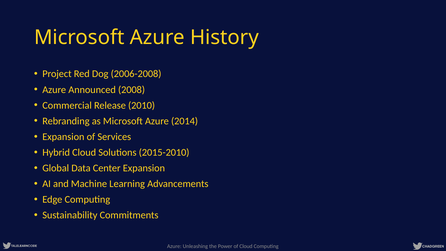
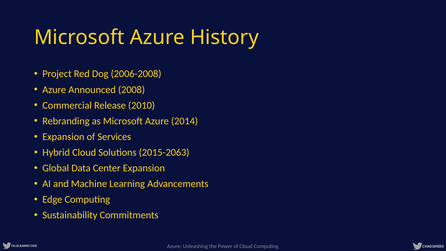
2015-2010: 2015-2010 -> 2015-2063
